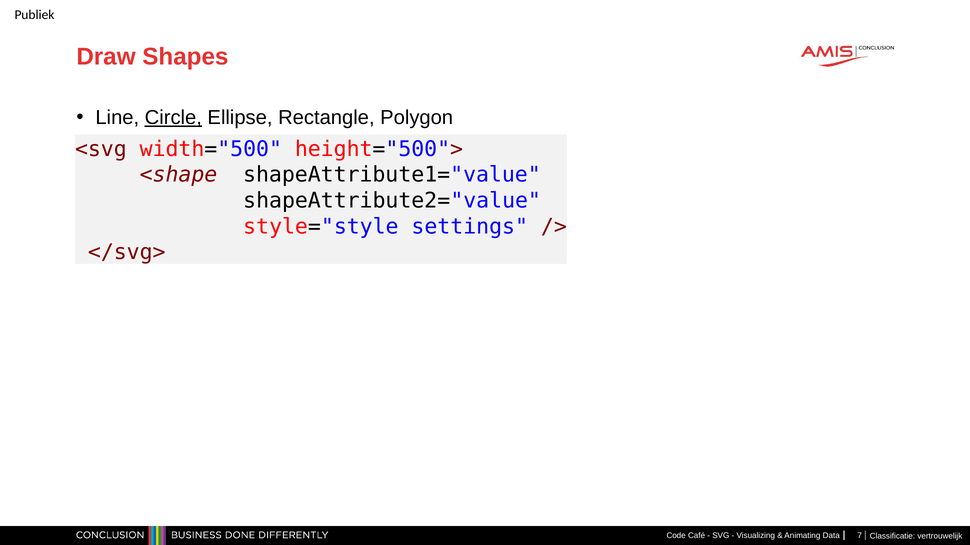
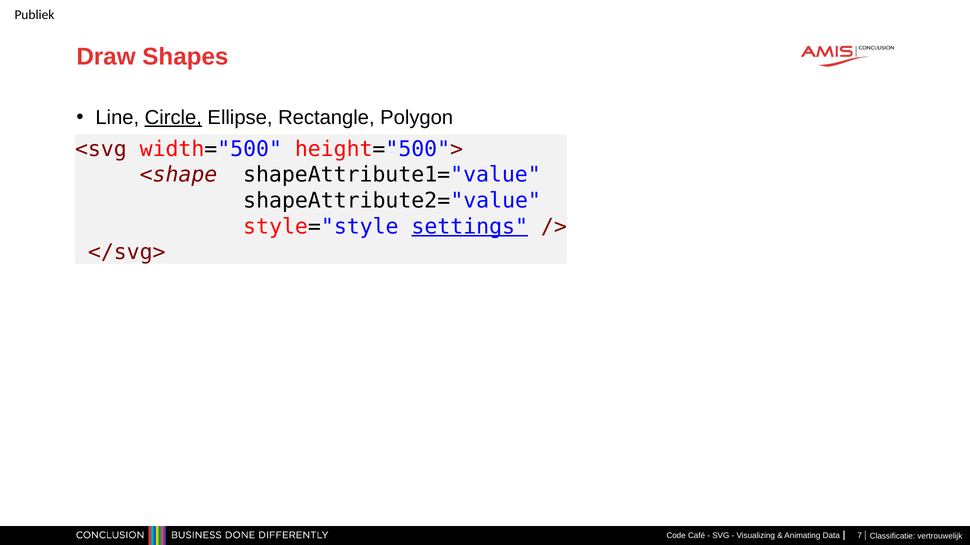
settings underline: none -> present
